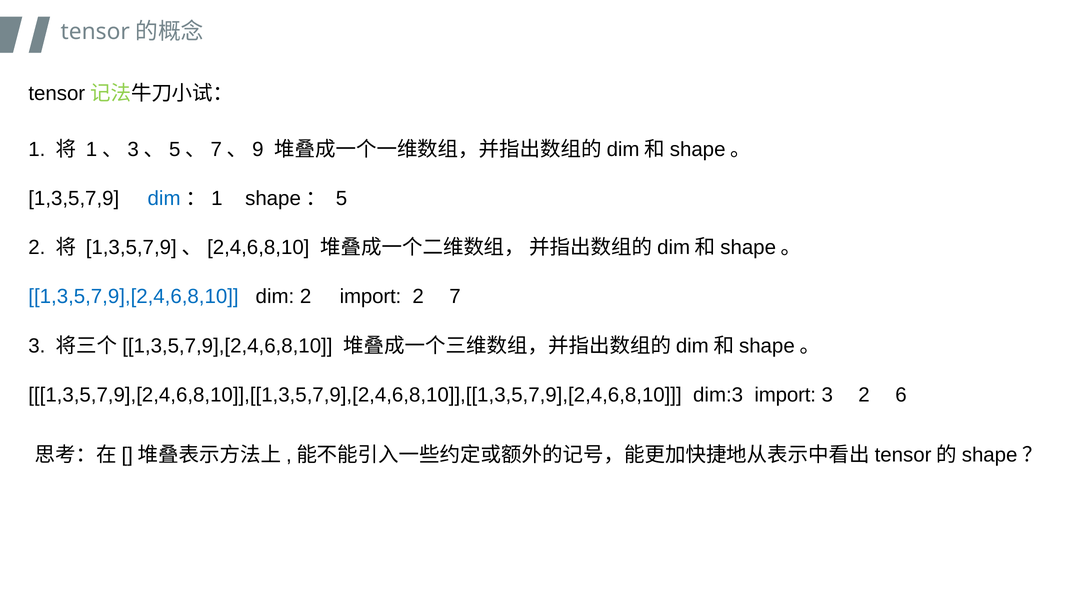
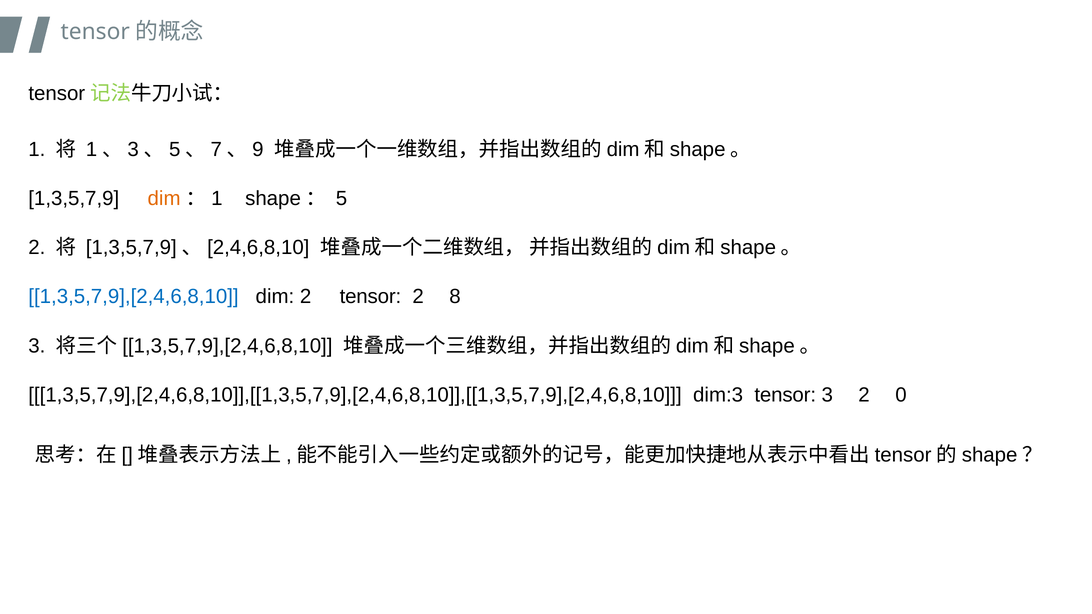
dim at (164, 199) colour: blue -> orange
2 import: import -> tensor
7: 7 -> 8
dim:3 import: import -> tensor
6: 6 -> 0
